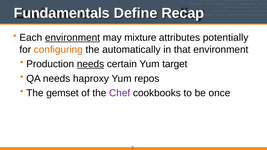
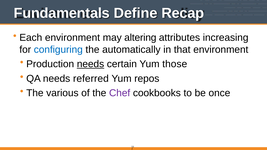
environment at (72, 38) underline: present -> none
mixture: mixture -> altering
potentially: potentially -> increasing
configuring colour: orange -> blue
target: target -> those
haproxy: haproxy -> referred
gemset: gemset -> various
